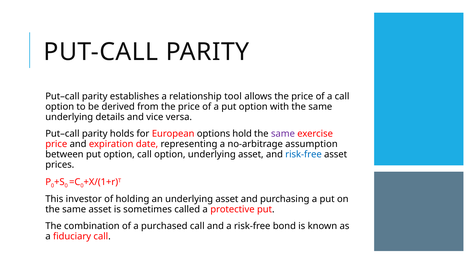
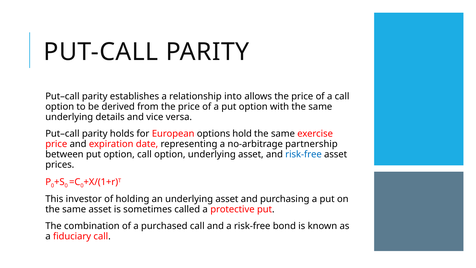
tool: tool -> into
same at (283, 134) colour: purple -> black
assumption: assumption -> partnership
